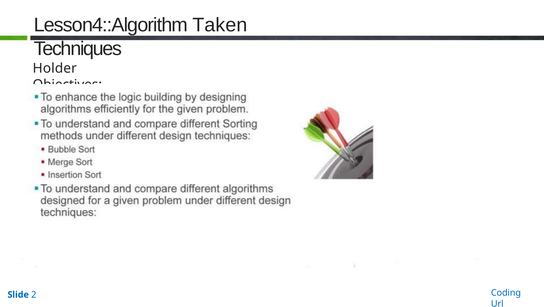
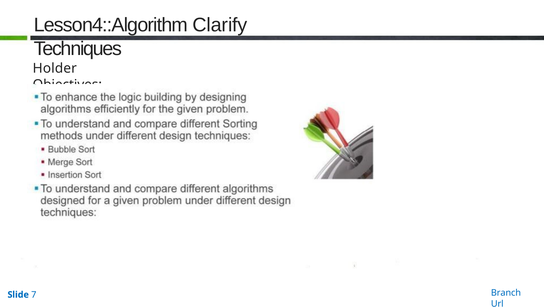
Taken: Taken -> Clarify
Coding: Coding -> Branch
2: 2 -> 7
